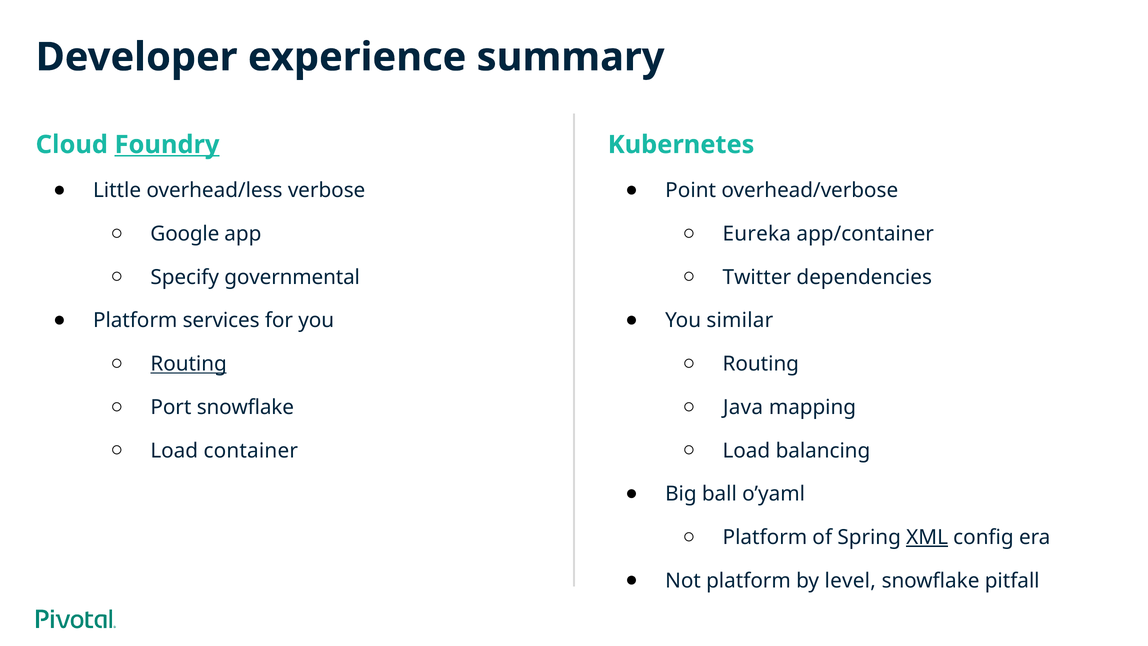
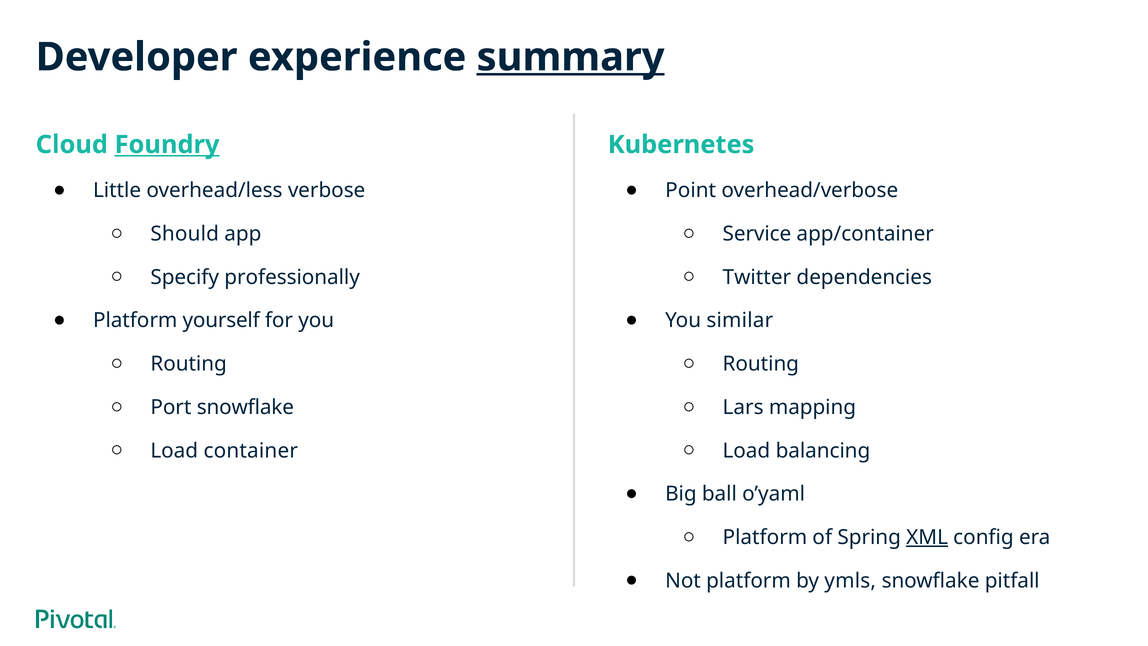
summary underline: none -> present
Google: Google -> Should
Eureka: Eureka -> Service
governmental: governmental -> professionally
services: services -> yourself
Routing at (189, 364) underline: present -> none
Java: Java -> Lars
level: level -> ymls
